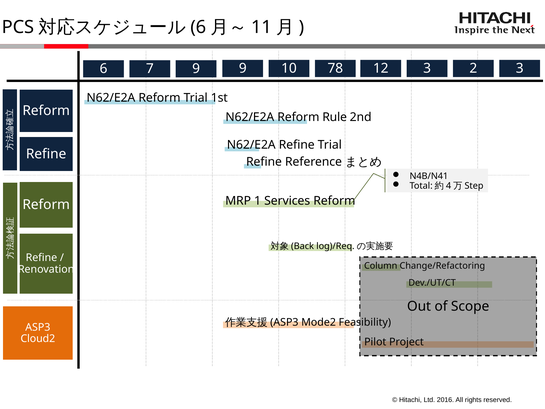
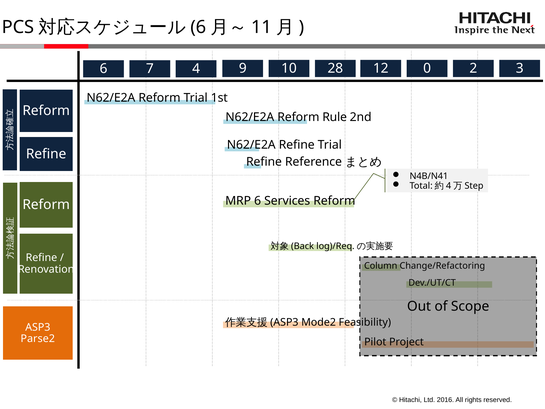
78: 78 -> 28
12 3: 3 -> 0
7 9: 9 -> 4
MRP 1: 1 -> 6
Cloud2: Cloud2 -> Parse2
